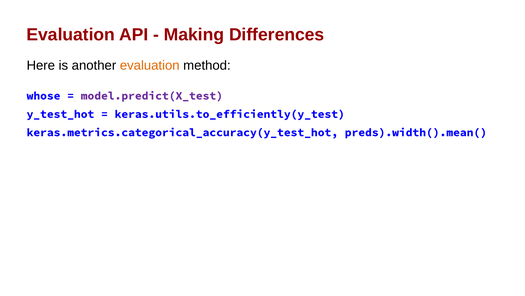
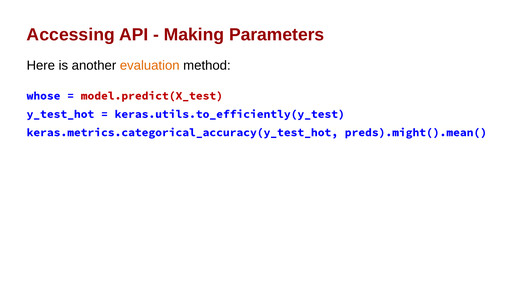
Evaluation at (71, 35): Evaluation -> Accessing
Differences: Differences -> Parameters
model.predict(X_test colour: purple -> red
preds).width().mean(: preds).width().mean( -> preds).might().mean(
